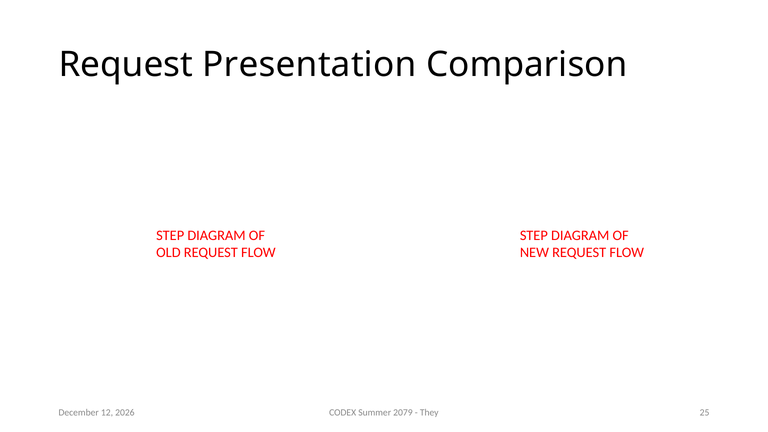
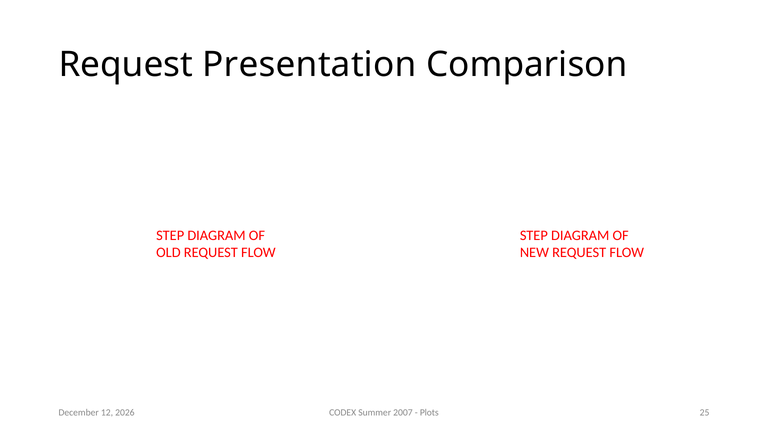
2079: 2079 -> 2007
They: They -> Plots
